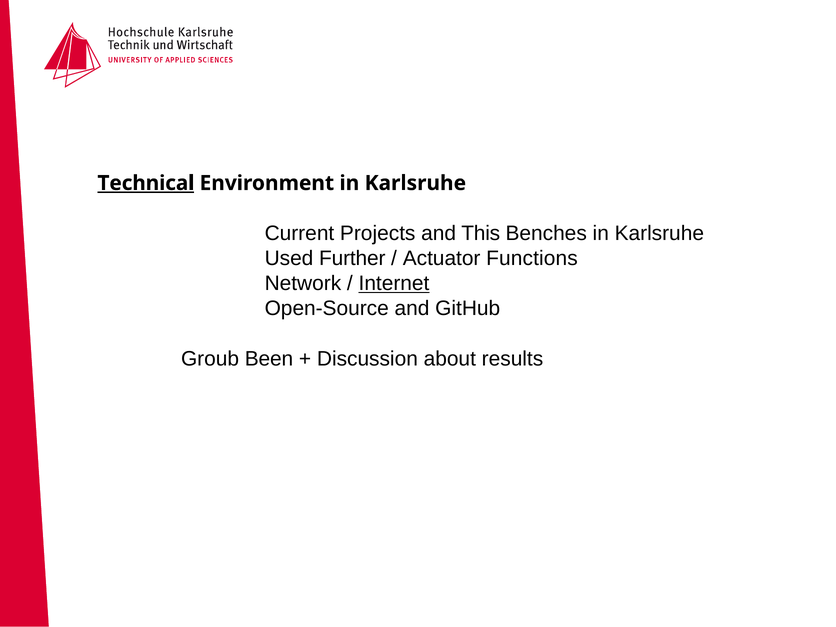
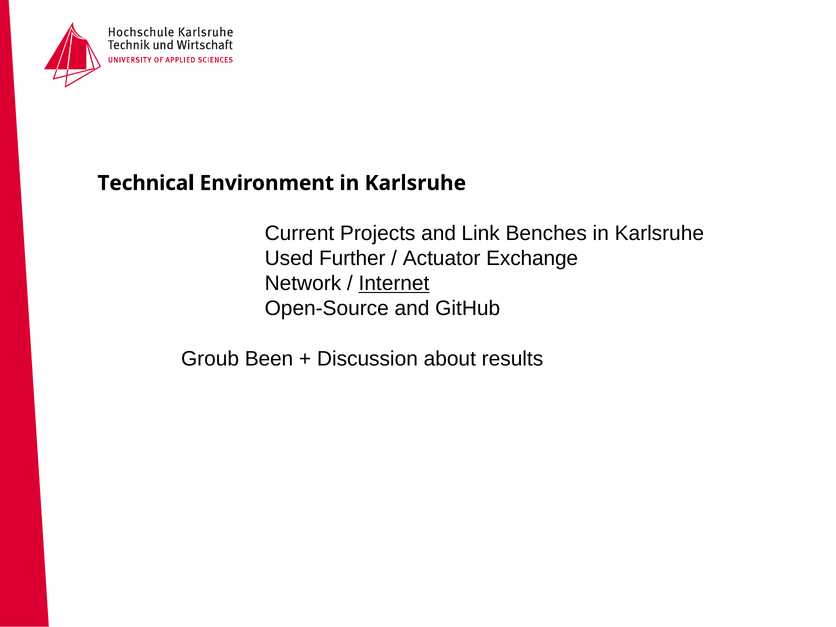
Technical underline: present -> none
This: This -> Link
Functions: Functions -> Exchange
